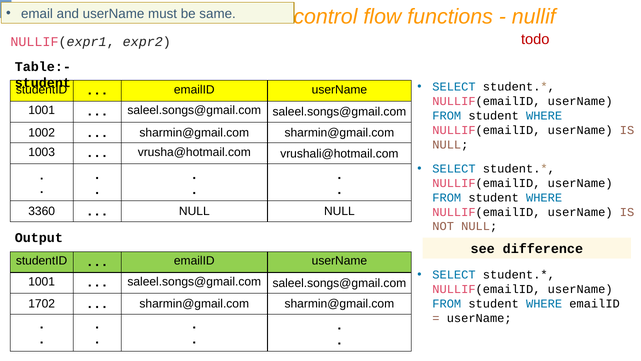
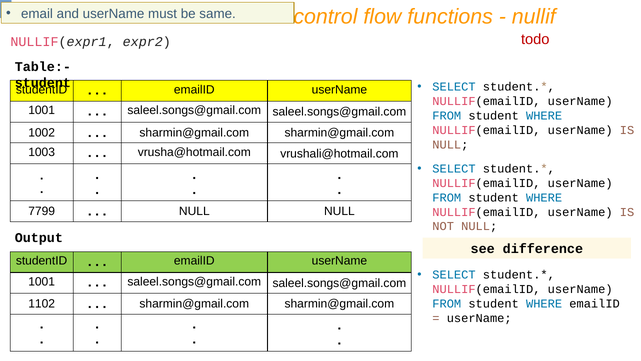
3360: 3360 -> 7799
1702: 1702 -> 1102
